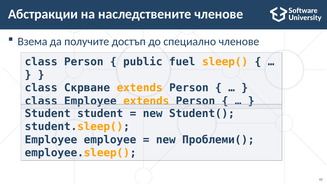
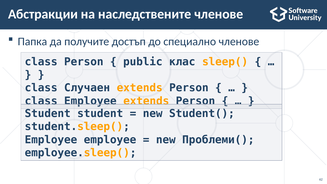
Взема: Взема -> Папка
fuel: fuel -> клас
Скрване: Скрване -> Случаен
